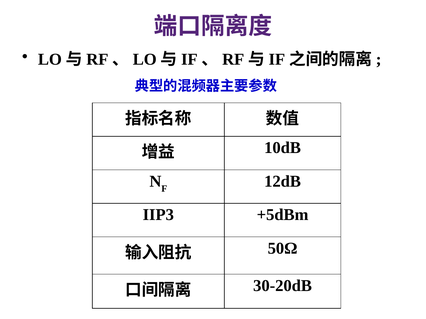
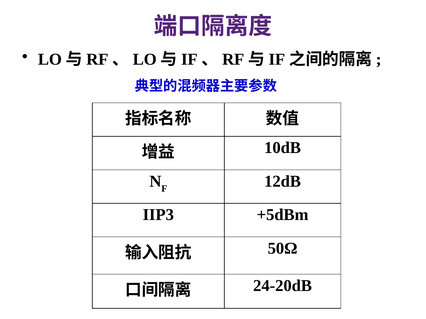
30-20dB: 30-20dB -> 24-20dB
